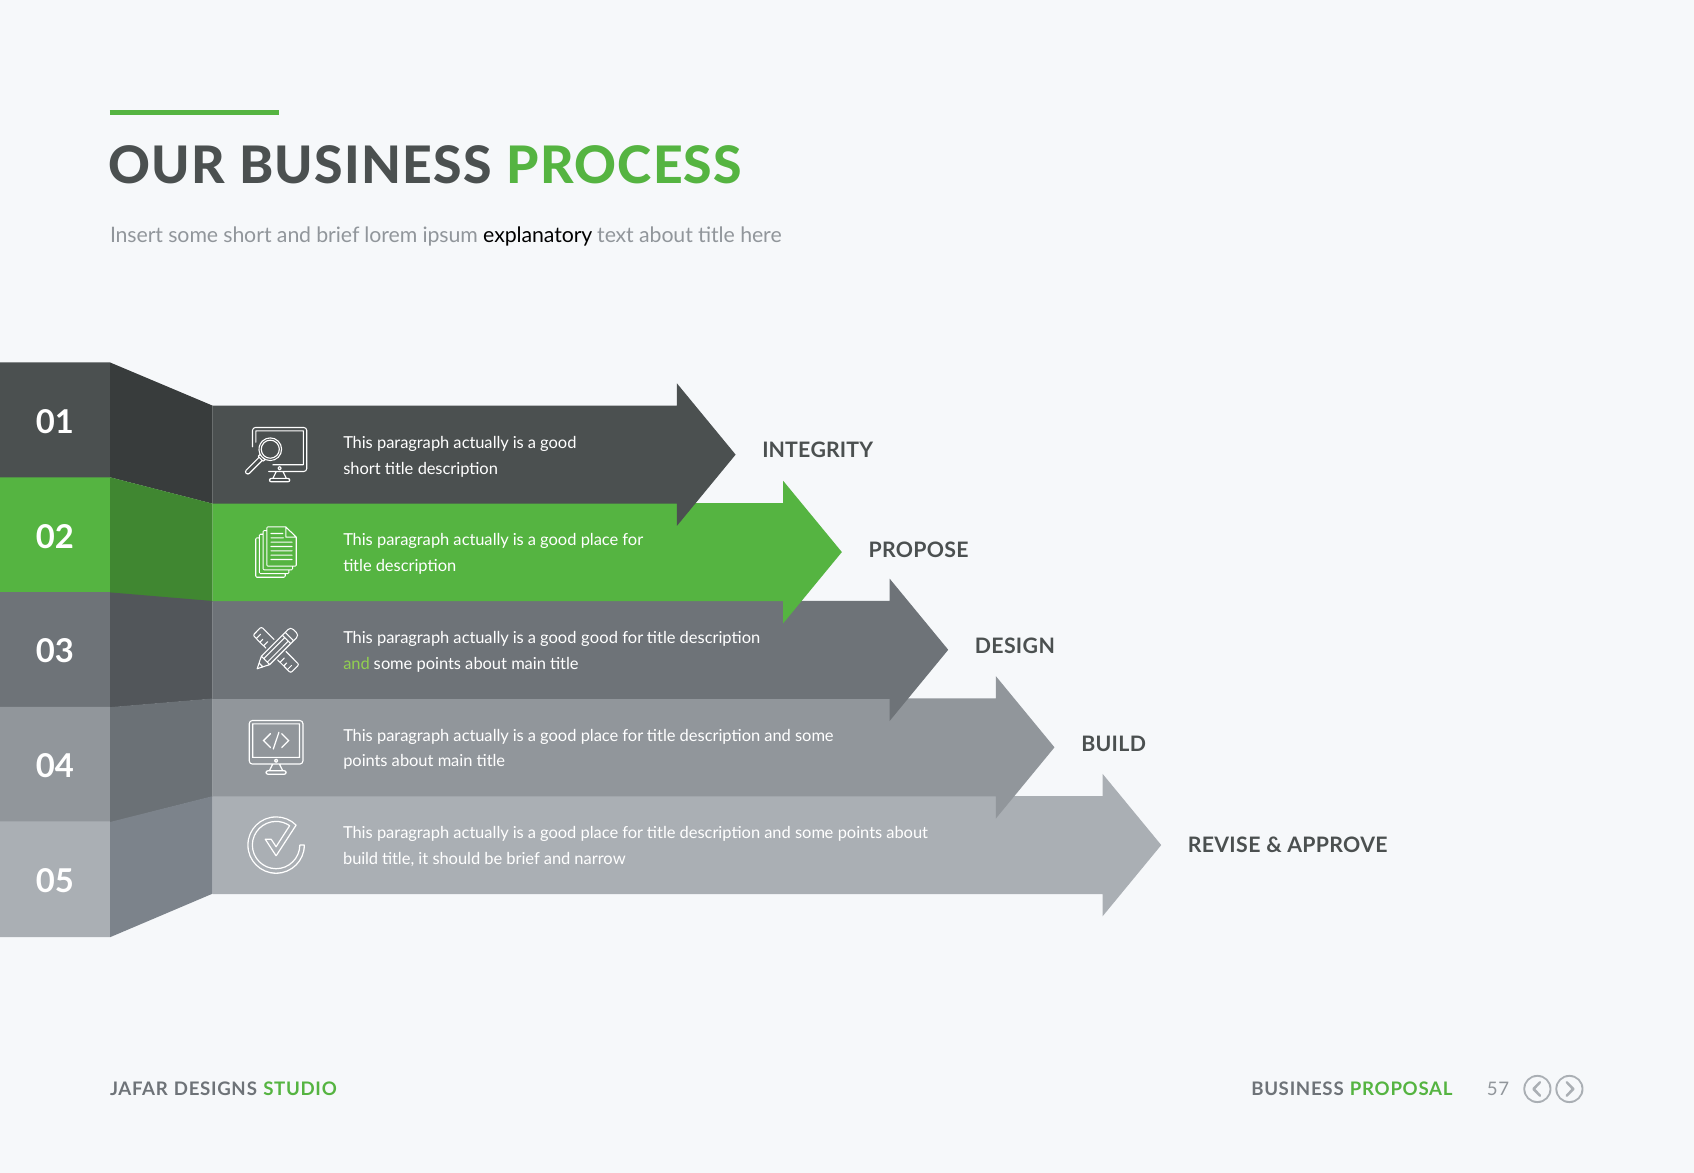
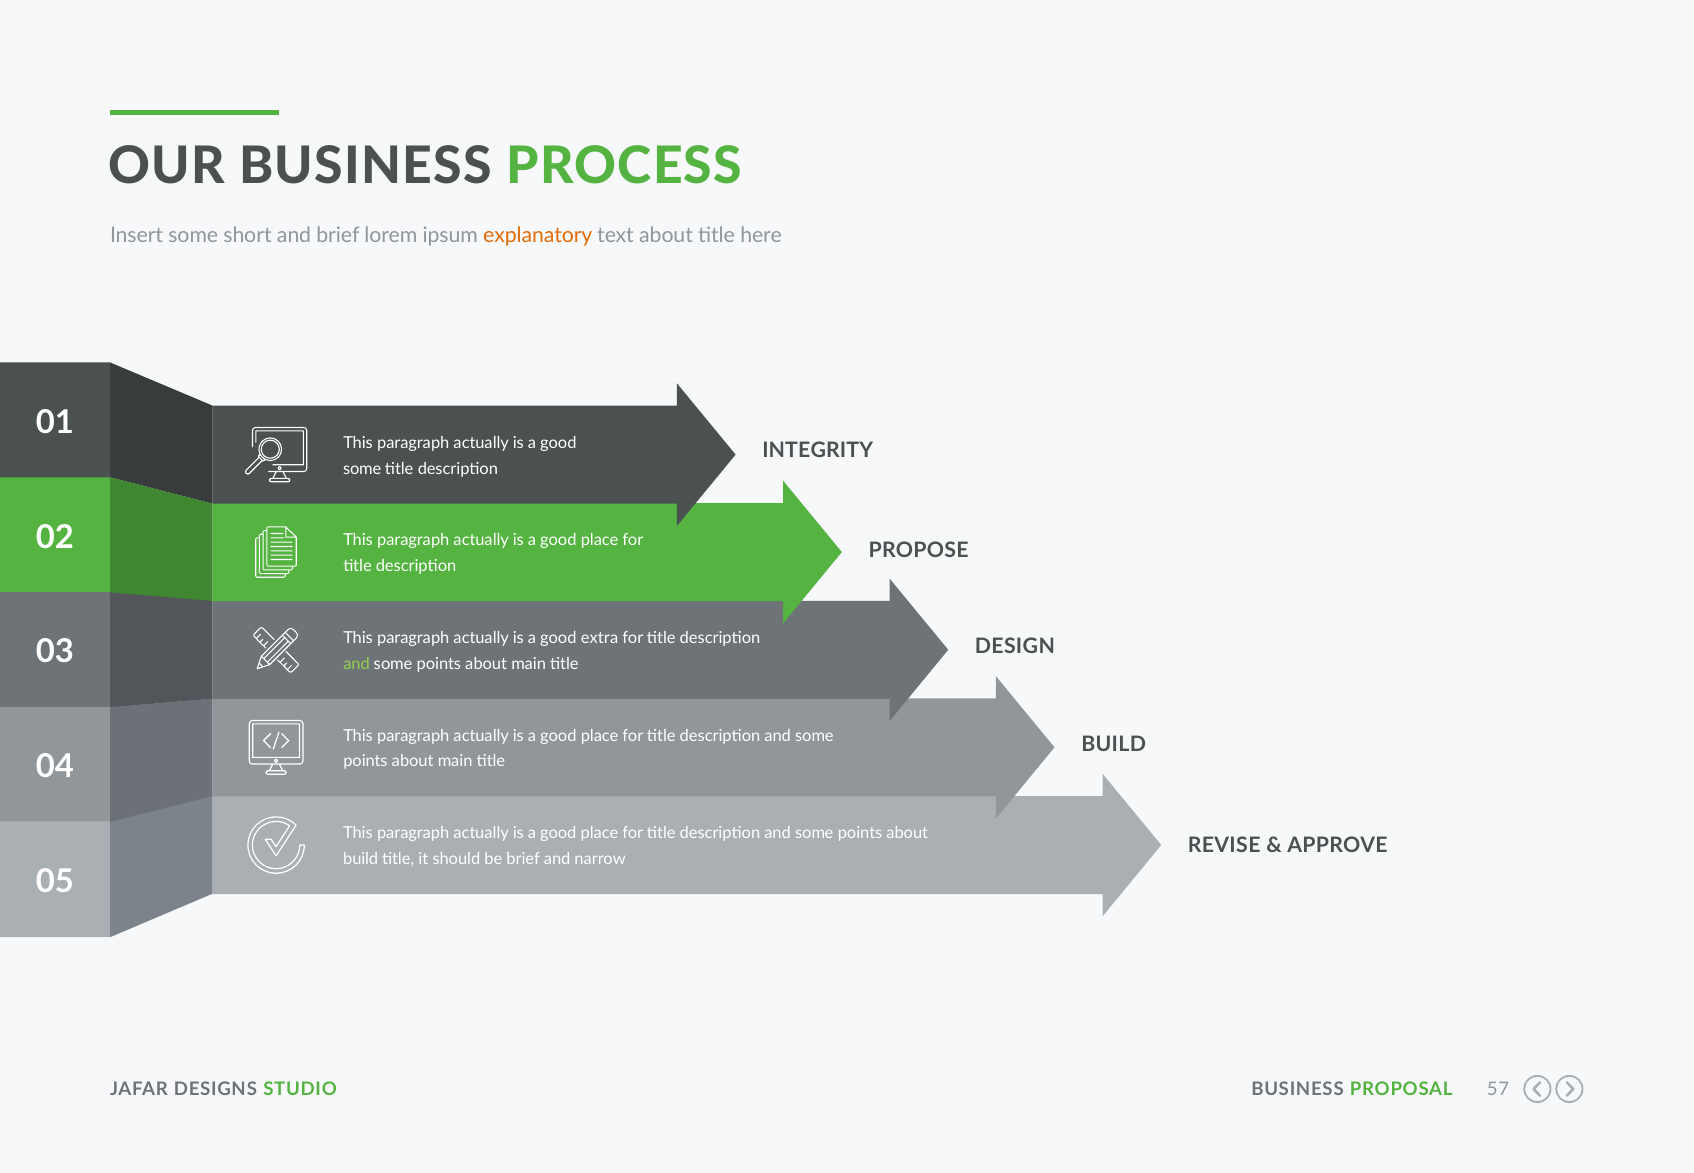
explanatory colour: black -> orange
short at (362, 469): short -> some
good good: good -> extra
